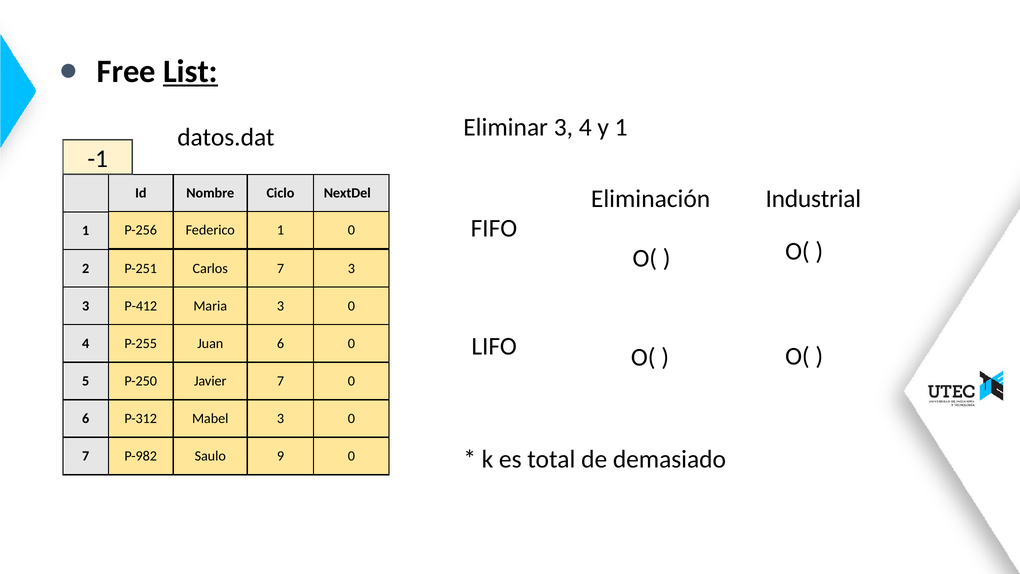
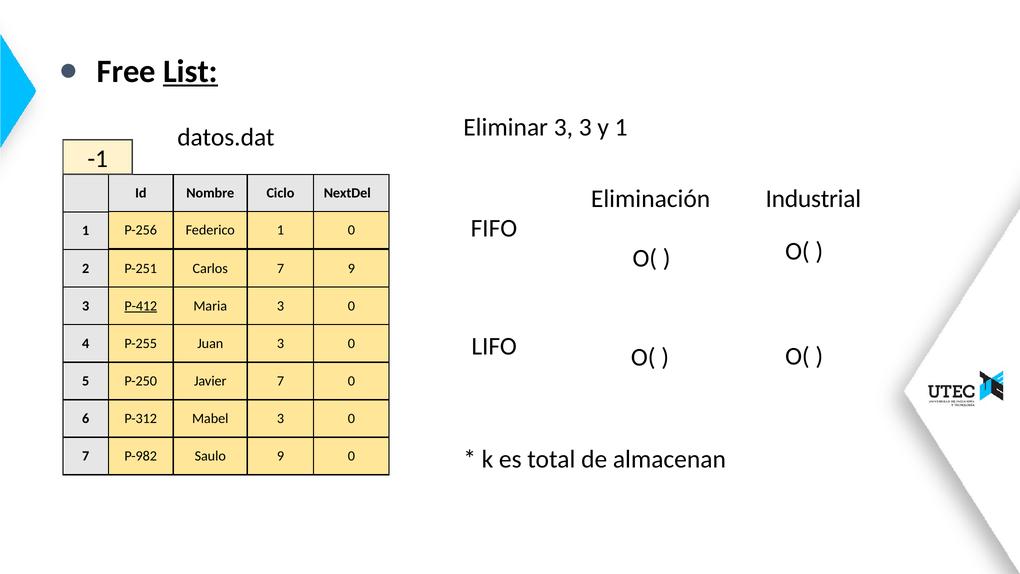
3 4: 4 -> 3
7 3: 3 -> 9
P-412 underline: none -> present
Juan 6: 6 -> 3
demasiado: demasiado -> almacenan
